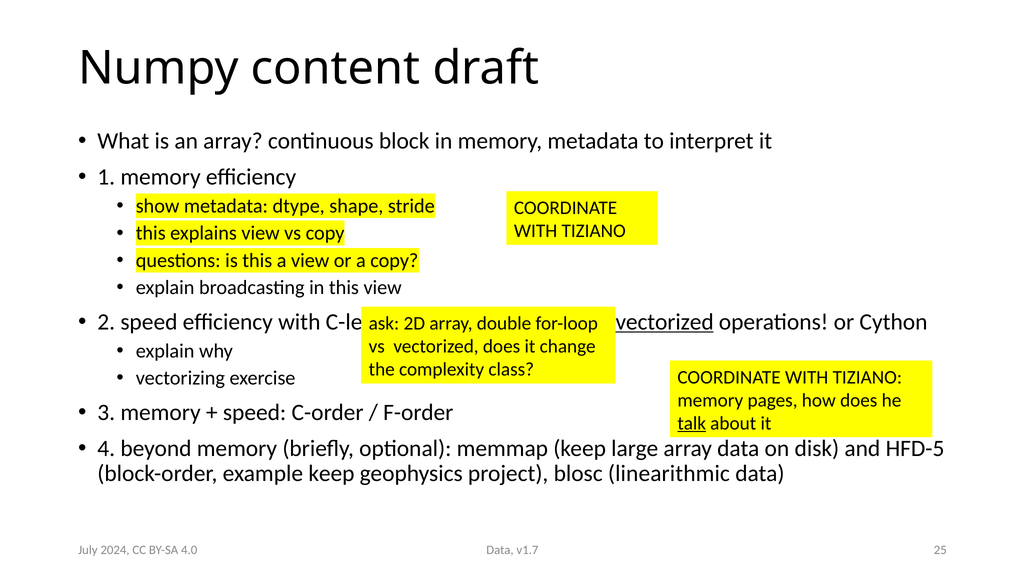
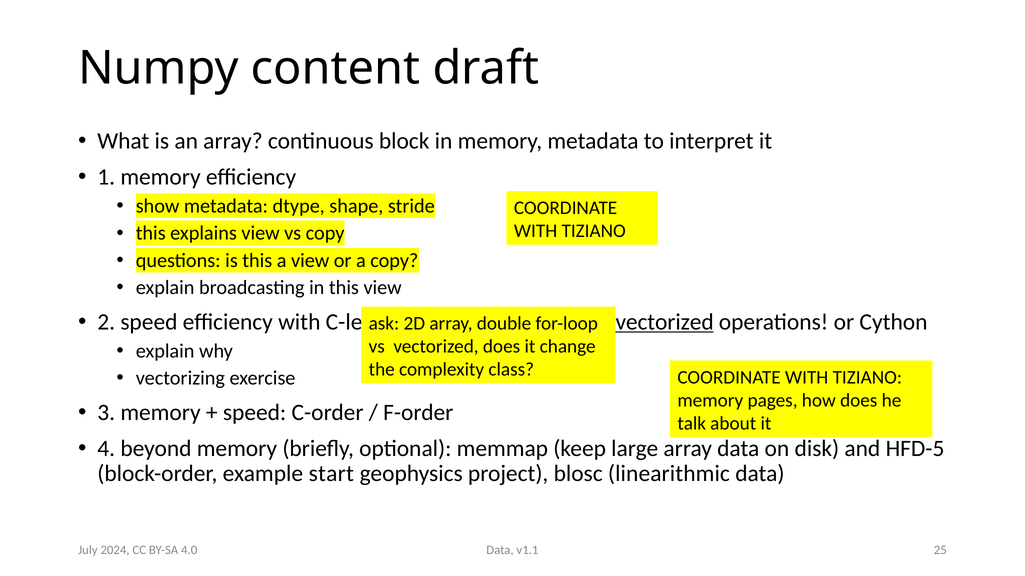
talk underline: present -> none
example keep: keep -> start
v1.7: v1.7 -> v1.1
